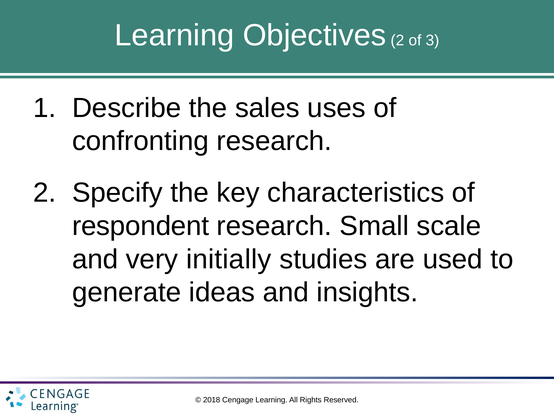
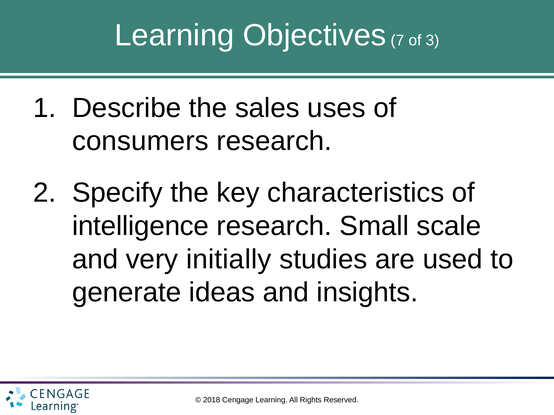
Objectives 2: 2 -> 7
confronting: confronting -> consumers
respondent: respondent -> intelligence
